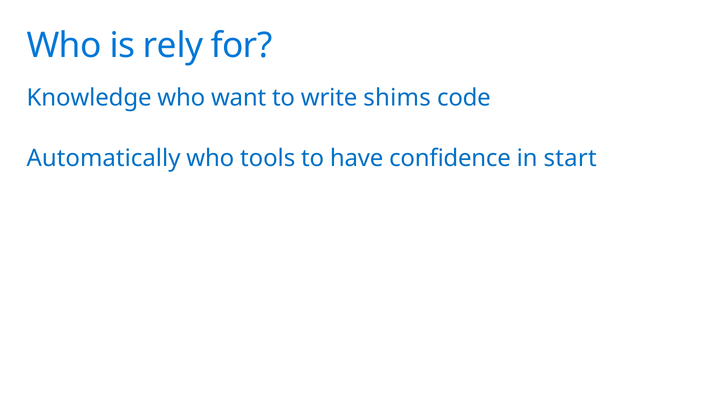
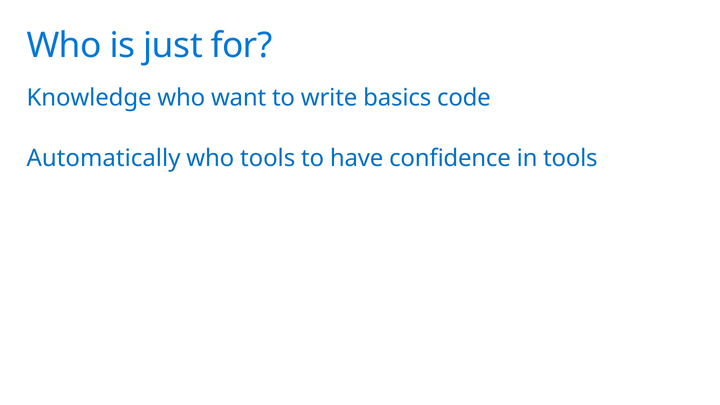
rely: rely -> just
shims: shims -> basics
in start: start -> tools
